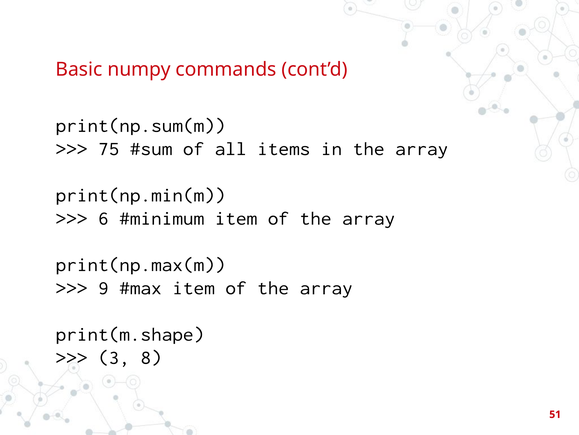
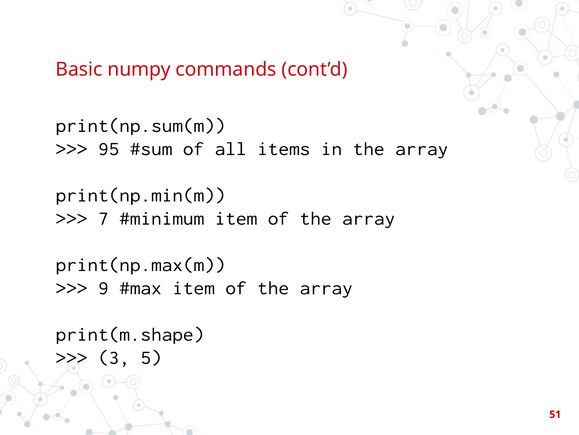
75: 75 -> 95
6: 6 -> 7
8: 8 -> 5
